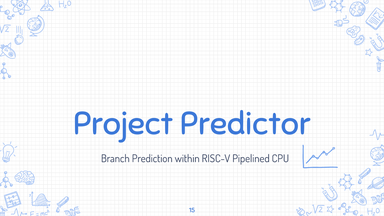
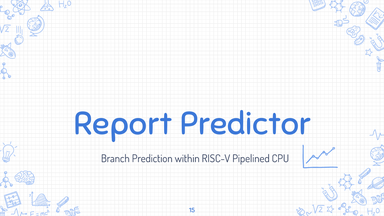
Project: Project -> Report
